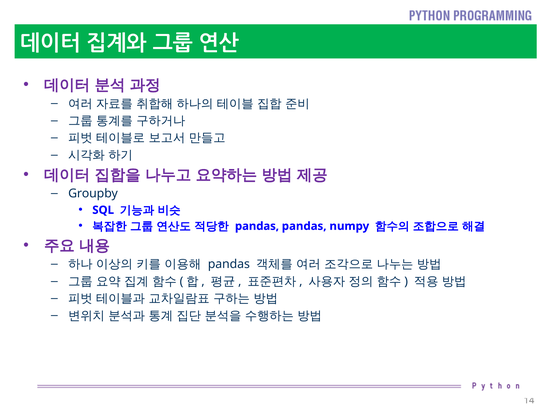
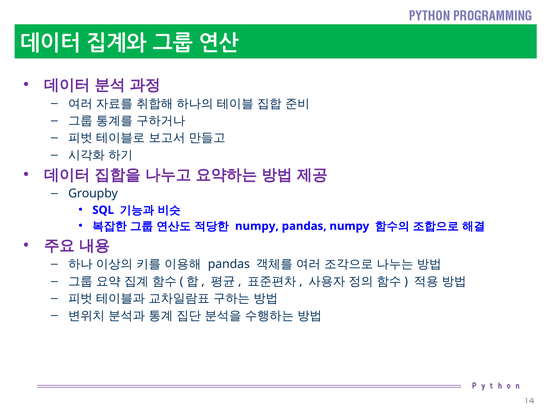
pandas at (257, 226): pandas -> numpy
